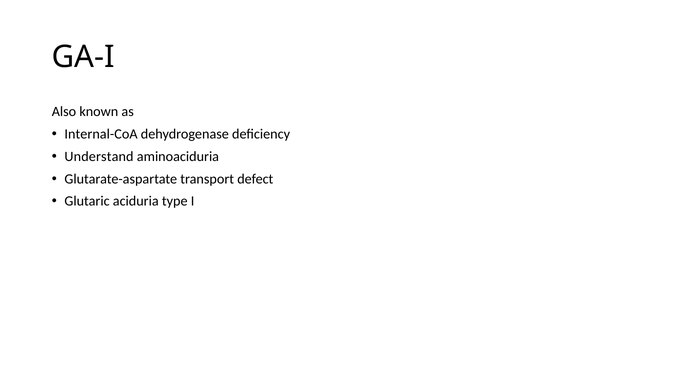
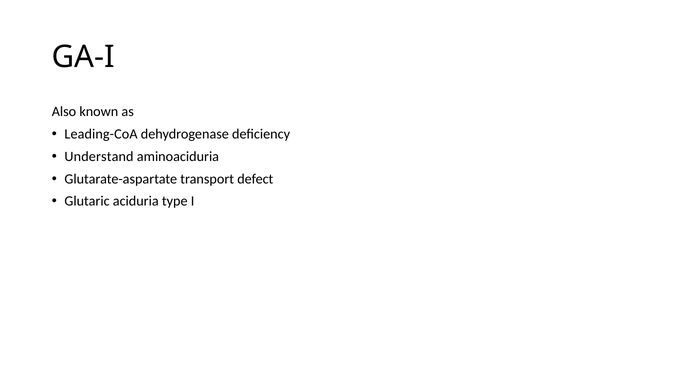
Internal-CoA: Internal-CoA -> Leading-CoA
